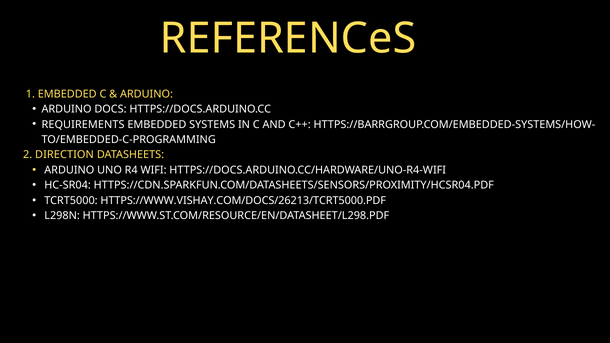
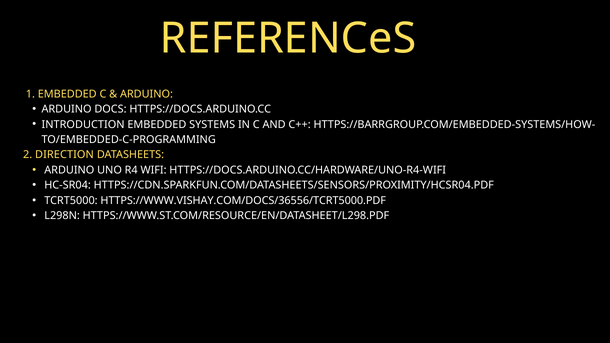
REQUIREMENTS: REQUIREMENTS -> INTRODUCTION
HTTPS://WWW.VISHAY.COM/DOCS/26213/TCRT5000.PDF: HTTPS://WWW.VISHAY.COM/DOCS/26213/TCRT5000.PDF -> HTTPS://WWW.VISHAY.COM/DOCS/36556/TCRT5000.PDF
